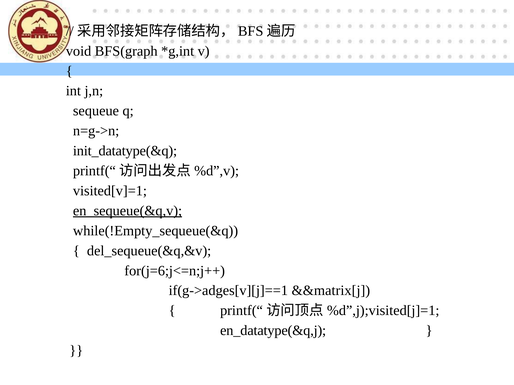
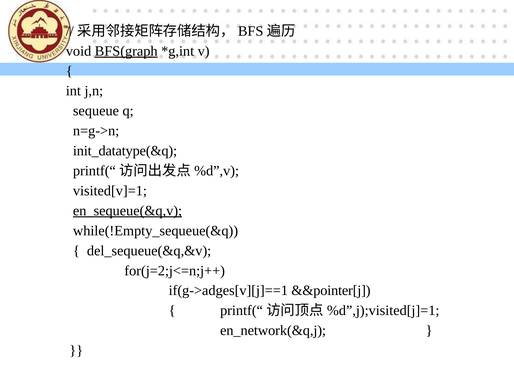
BFS(graph underline: none -> present
for(j=6;j<=n;j++: for(j=6;j<=n;j++ -> for(j=2;j<=n;j++
&&matrix[j: &&matrix[j -> &&pointer[j
en_datatype(&q,j: en_datatype(&q,j -> en_network(&q,j
